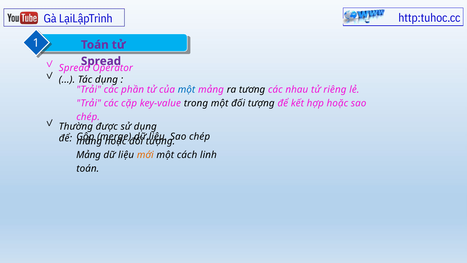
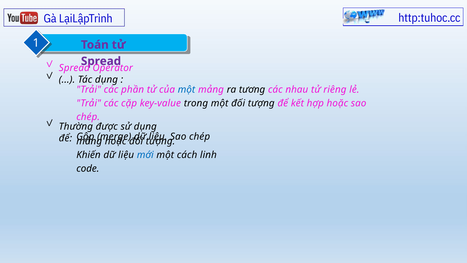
Mảng at (89, 155): Mảng -> Khiến
mới colour: orange -> blue
toán at (88, 169): toán -> code
